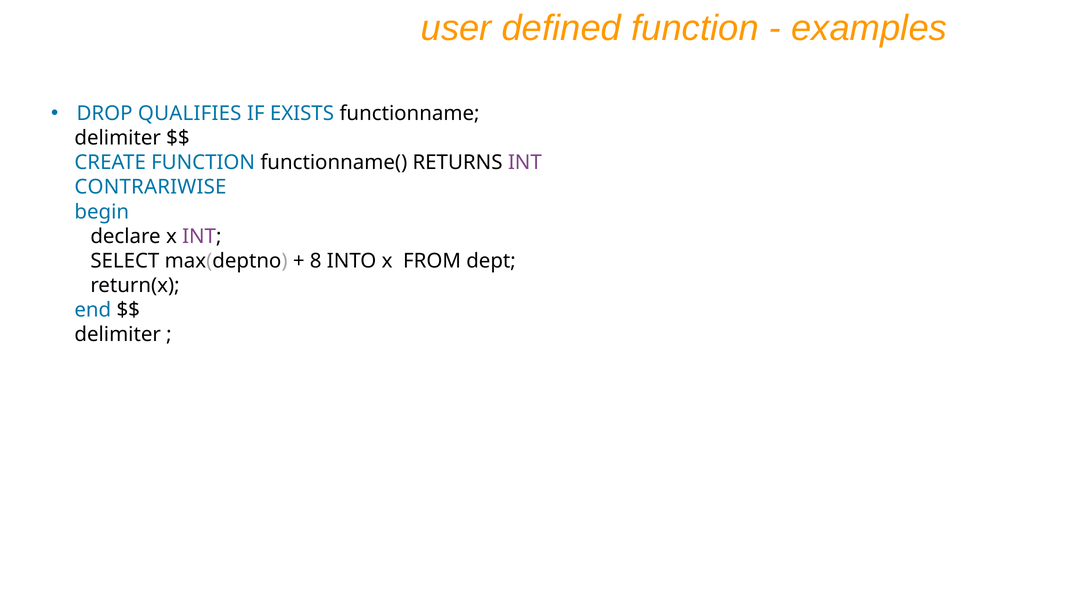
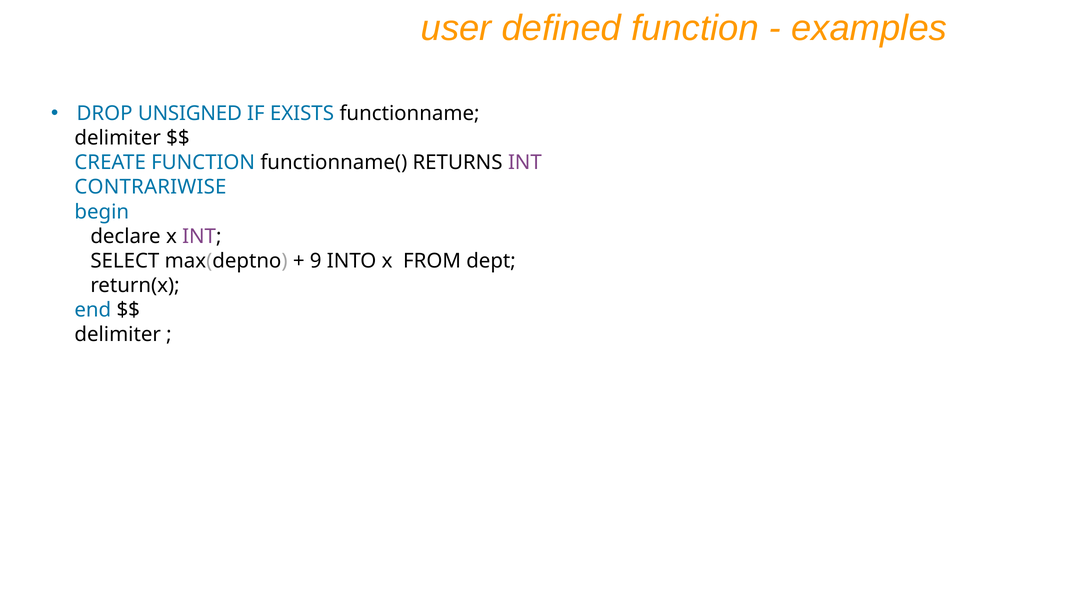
QUALIFIES: QUALIFIES -> UNSIGNED
8: 8 -> 9
